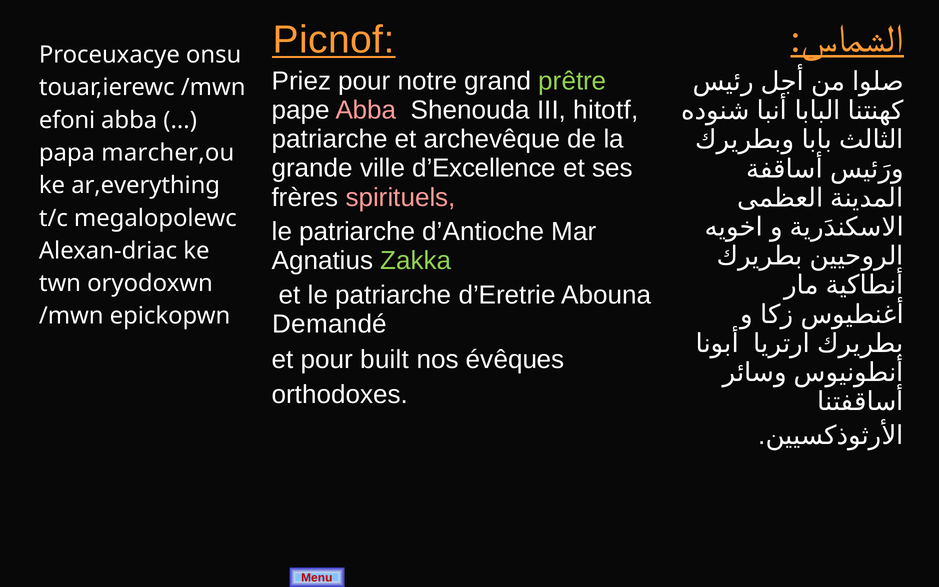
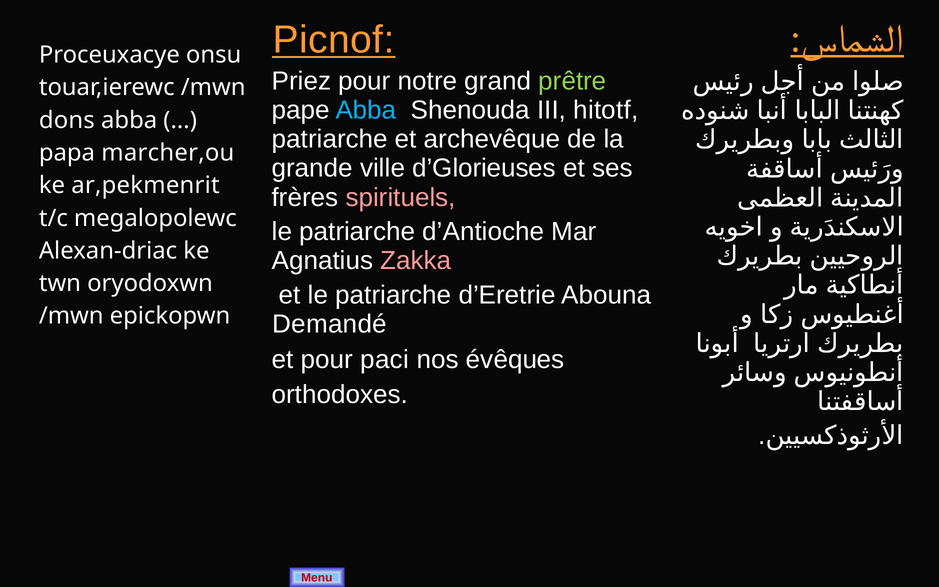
Abba at (366, 110) colour: pink -> light blue
efoni: efoni -> dons
d’Excellence: d’Excellence -> d’Glorieuses
ar,everything: ar,everything -> ar,pekmenrit
Zakka colour: light green -> pink
built: built -> paci
